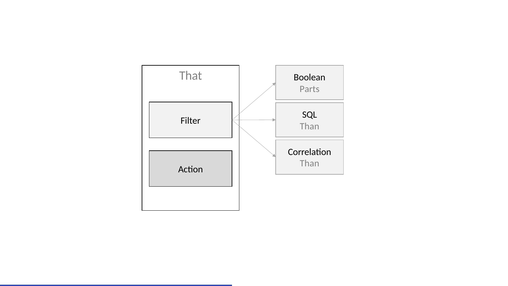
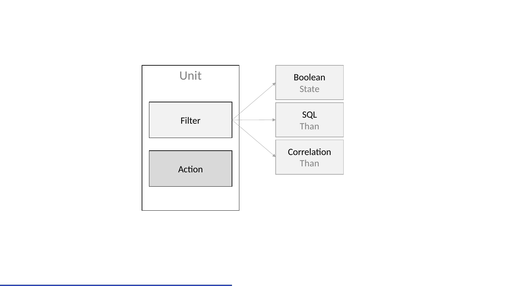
That: That -> Unit
Parts: Parts -> State
